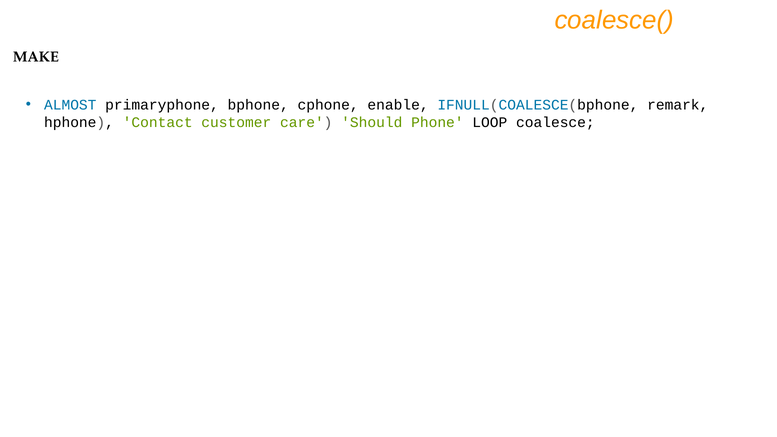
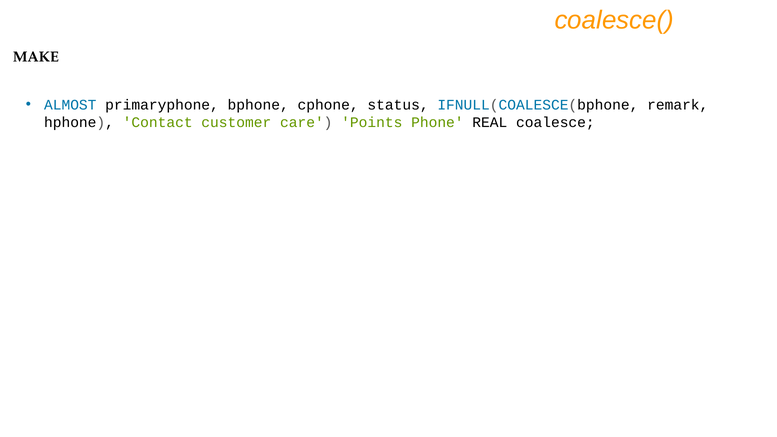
enable: enable -> status
Should: Should -> Points
LOOP: LOOP -> REAL
